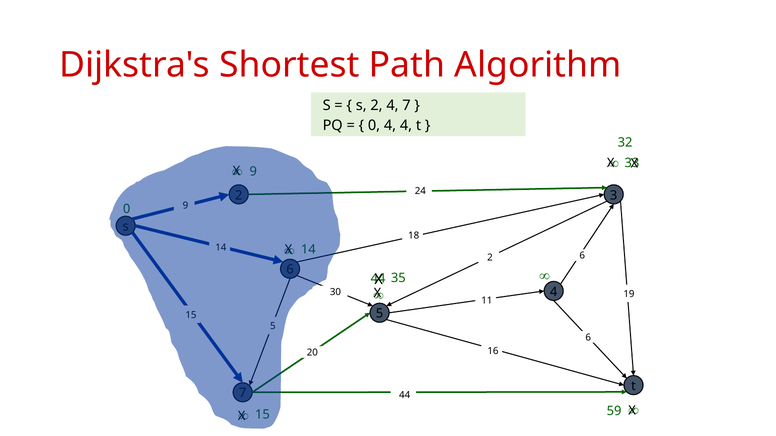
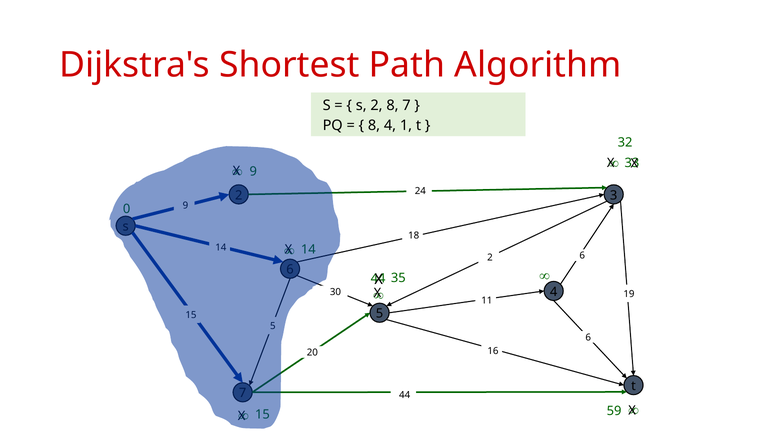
2 4: 4 -> 8
0 at (374, 126): 0 -> 8
4 4: 4 -> 1
